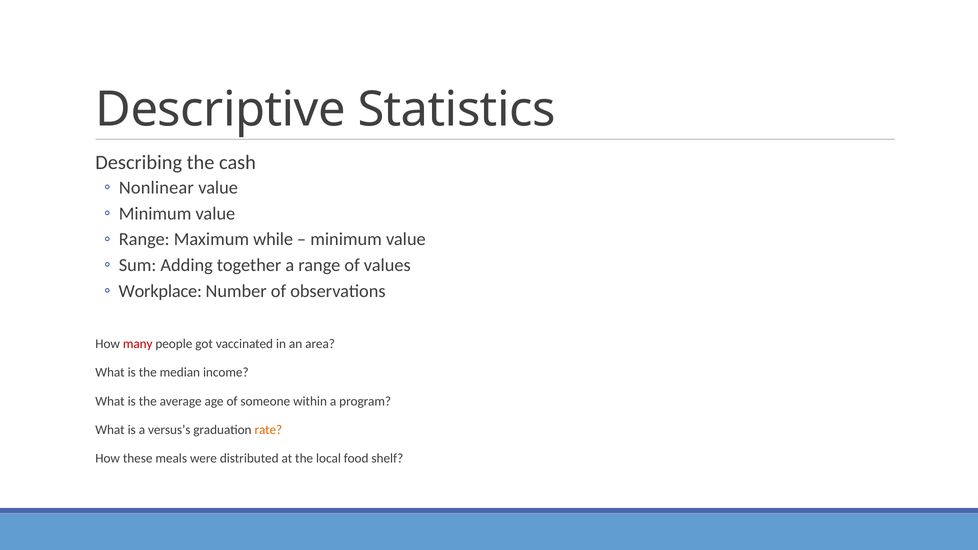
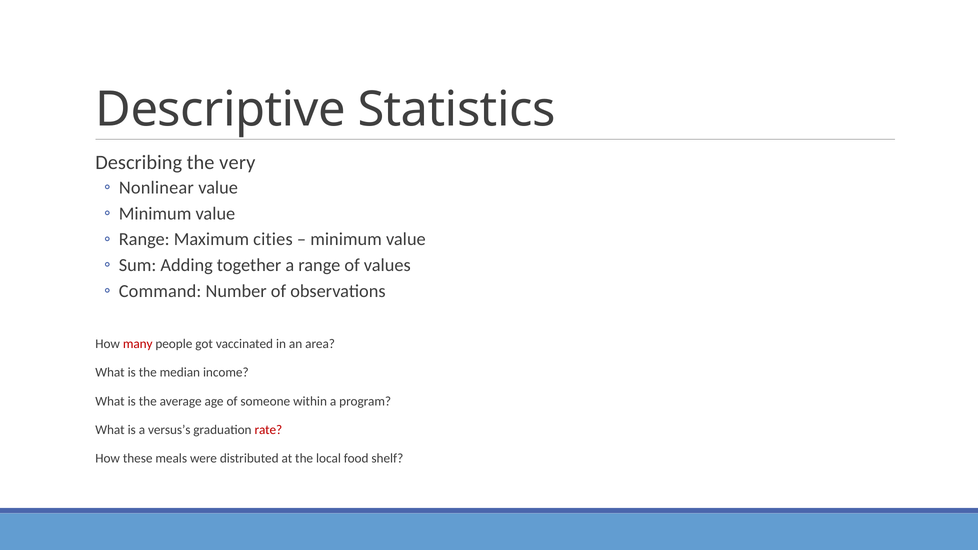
cash: cash -> very
while: while -> cities
Workplace: Workplace -> Command
rate colour: orange -> red
